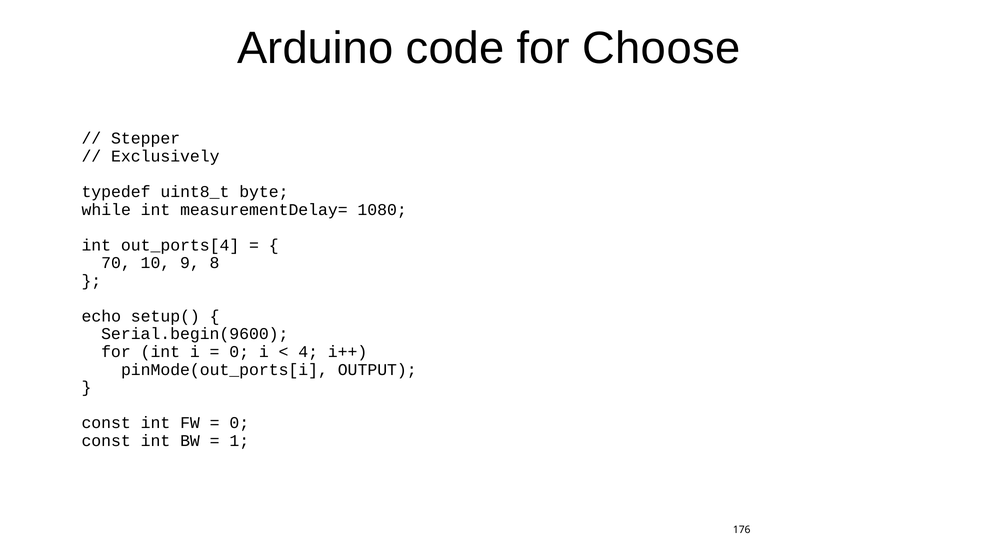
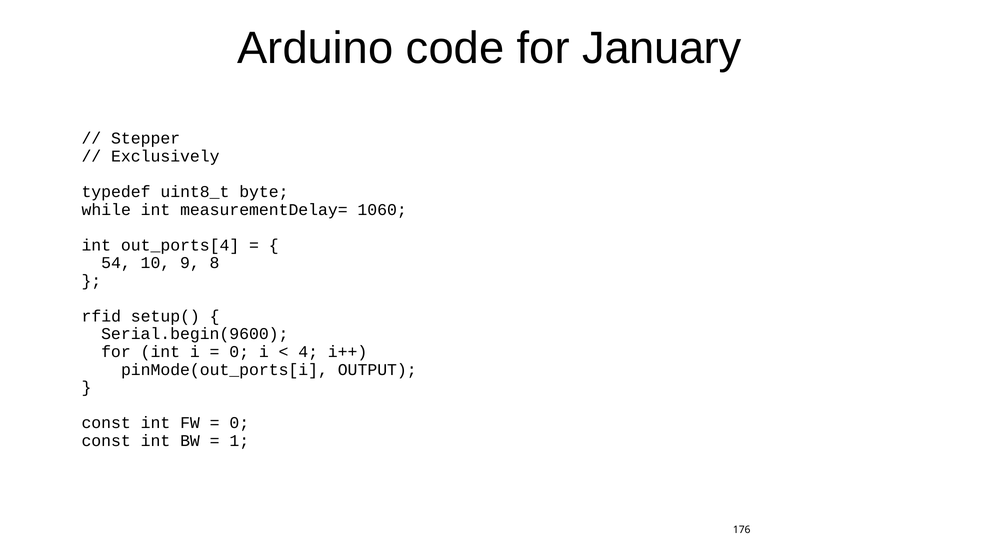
Choose: Choose -> January
1080: 1080 -> 1060
70: 70 -> 54
echo: echo -> rfid
